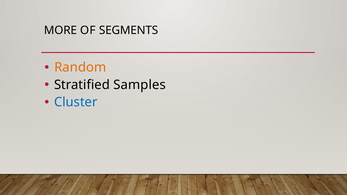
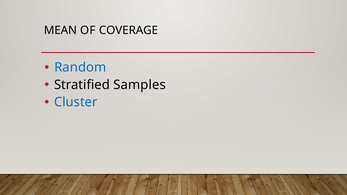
MORE: MORE -> MEAN
SEGMENTS: SEGMENTS -> COVERAGE
Random colour: orange -> blue
